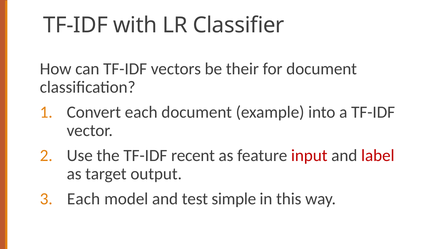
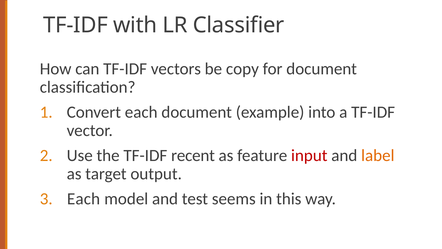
their: their -> copy
label colour: red -> orange
simple: simple -> seems
